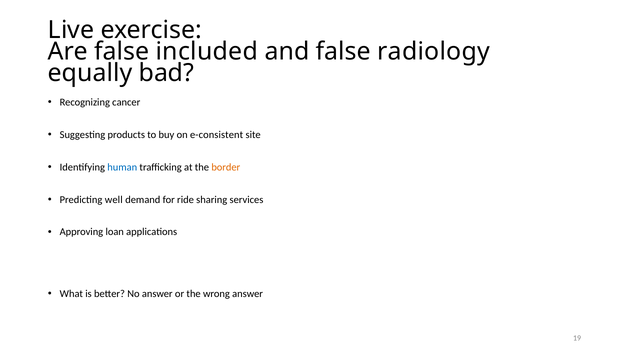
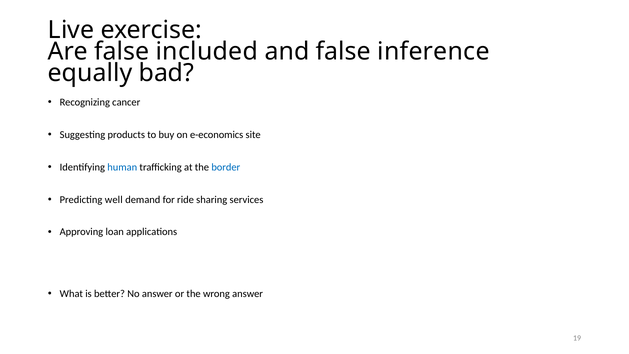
radiology: radiology -> inference
e-consistent: e-consistent -> e-economics
border colour: orange -> blue
